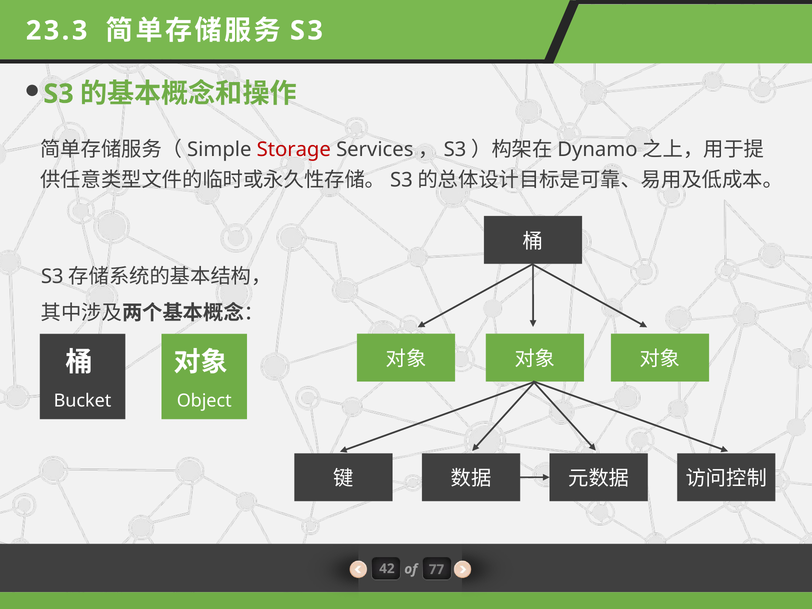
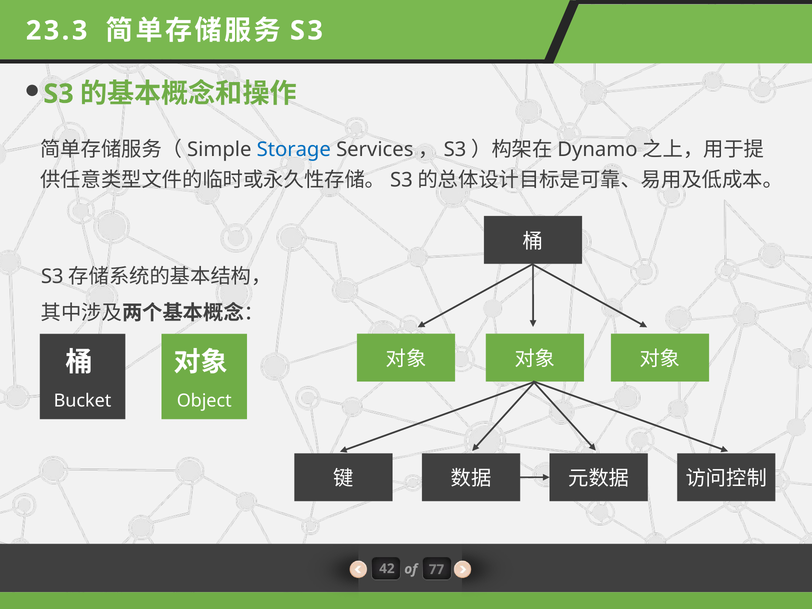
Storage colour: red -> blue
